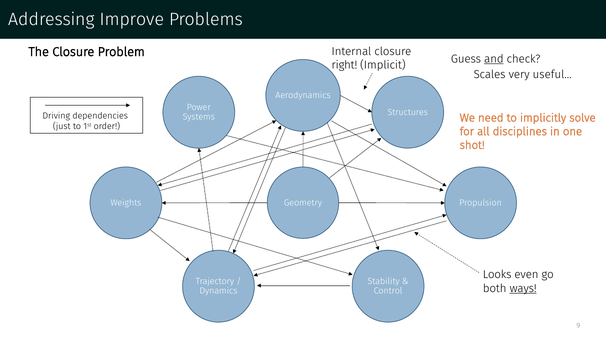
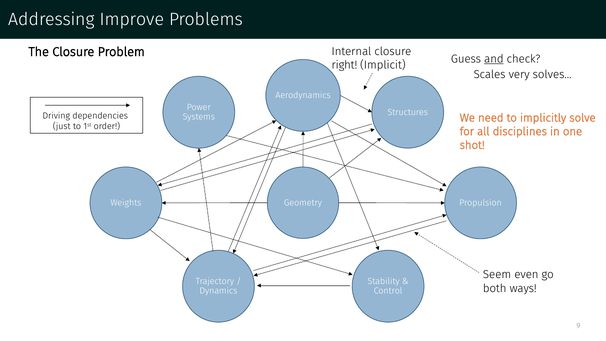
useful…: useful… -> solves…
Looks: Looks -> Seem
ways underline: present -> none
